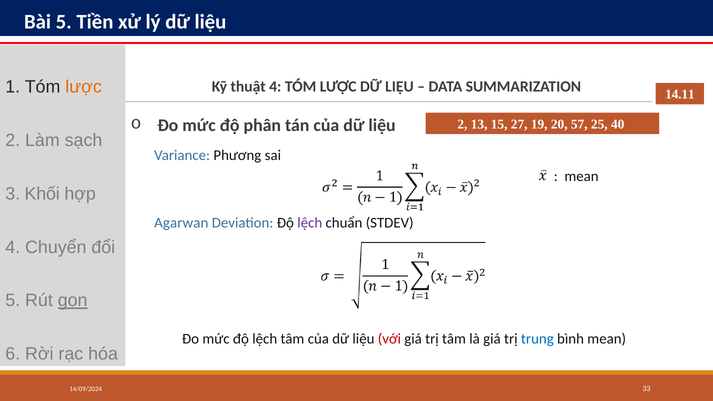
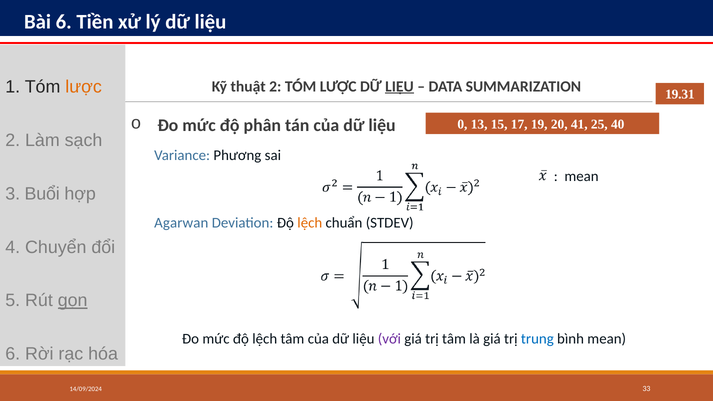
Bài 5: 5 -> 6
thuật 4: 4 -> 2
LIỆU at (399, 86) underline: none -> present
14.11: 14.11 -> 19.31
2 at (462, 124): 2 -> 0
27: 27 -> 17
57: 57 -> 41
Khối: Khối -> Buổi
lệch at (310, 223) colour: purple -> orange
với colour: red -> purple
